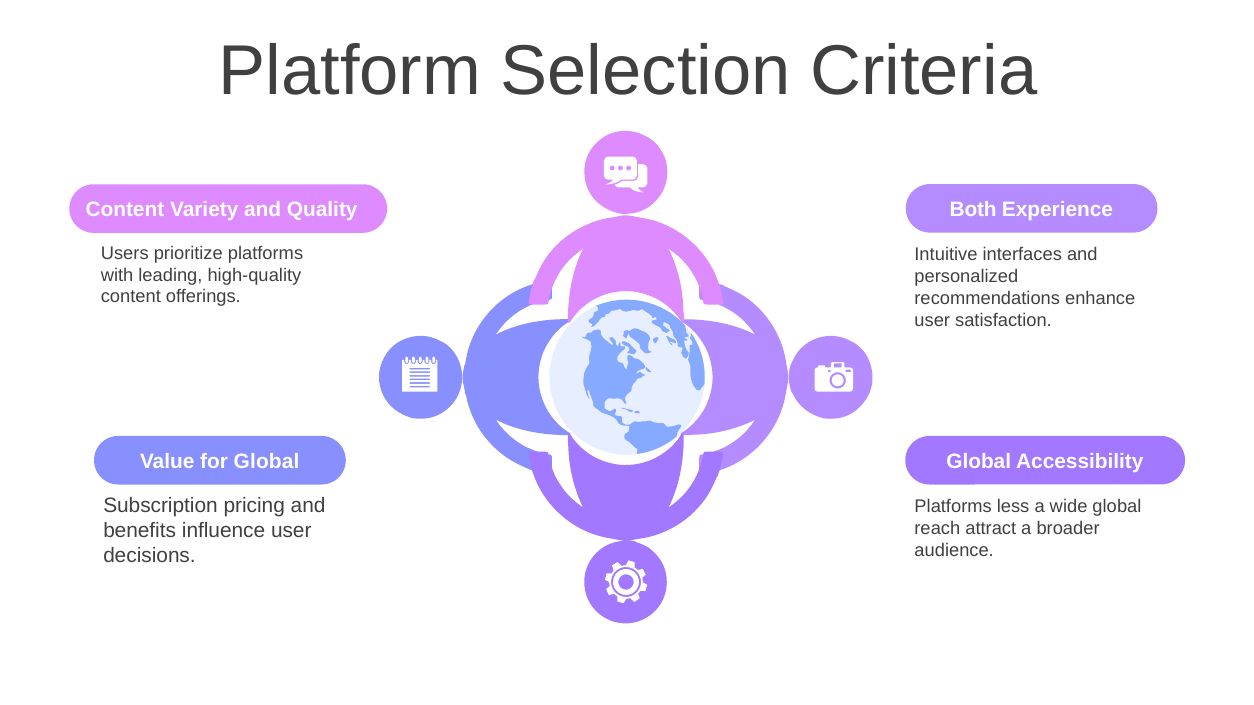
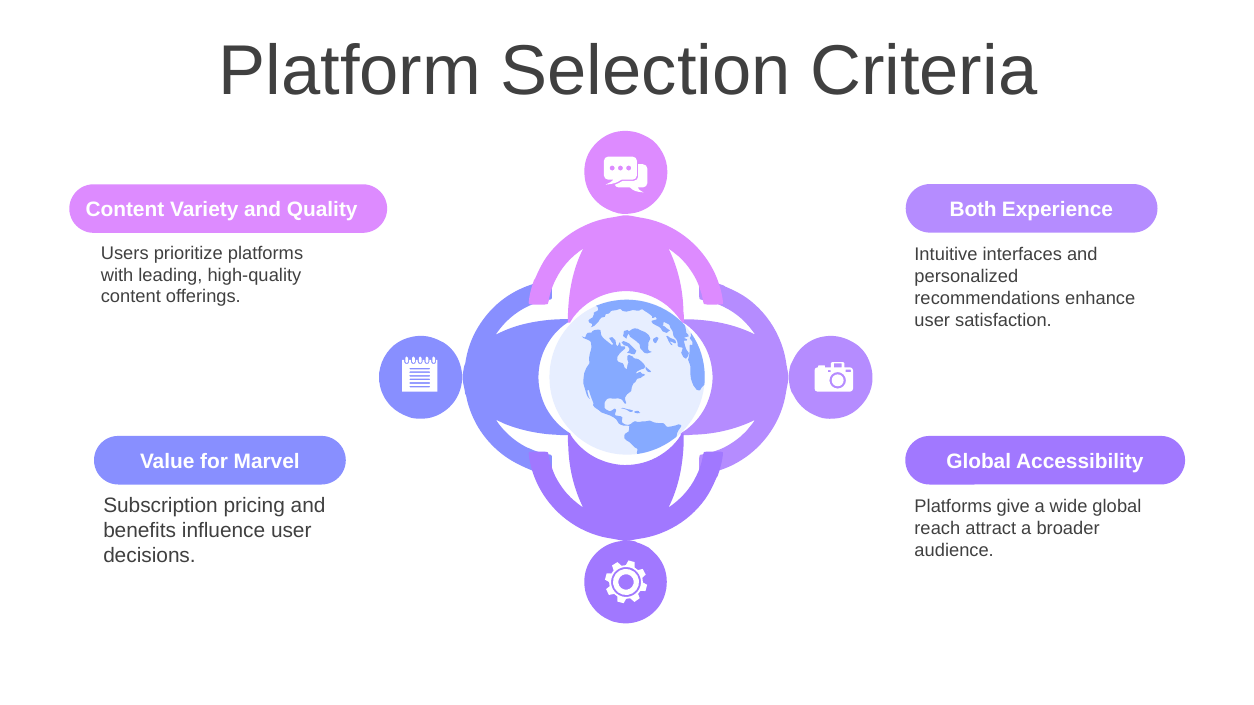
for Global: Global -> Marvel
less: less -> give
